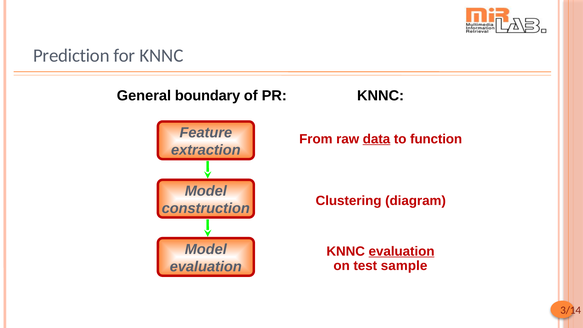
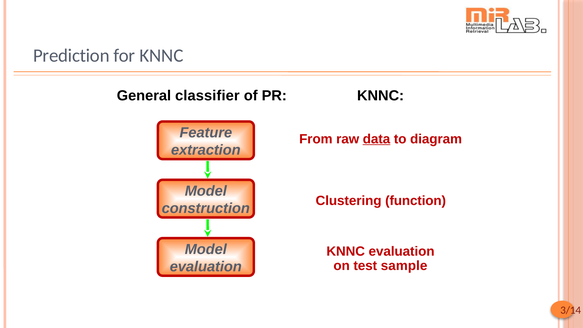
boundary: boundary -> classifier
function: function -> diagram
diagram: diagram -> function
evaluation at (402, 251) underline: present -> none
